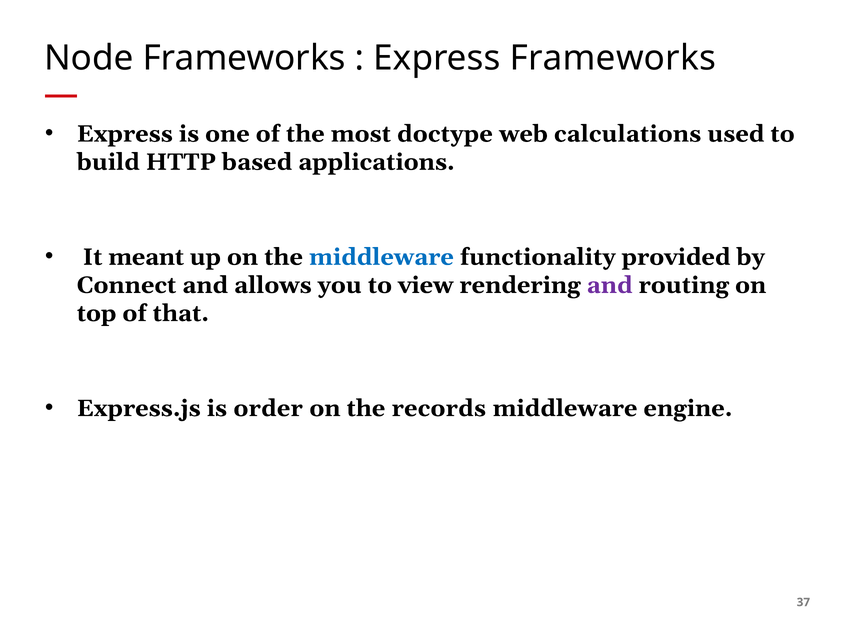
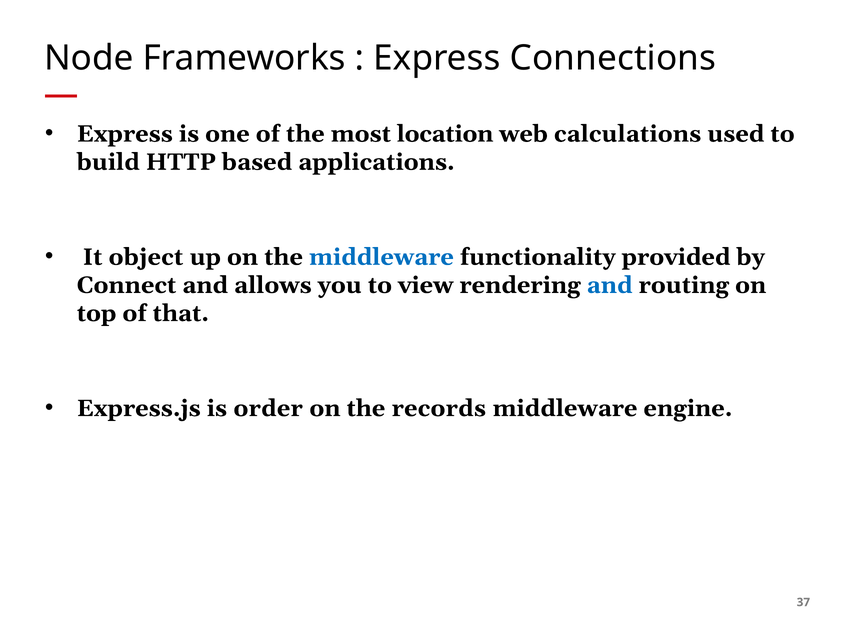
Express Frameworks: Frameworks -> Connections
doctype: doctype -> location
meant: meant -> object
and at (610, 286) colour: purple -> blue
